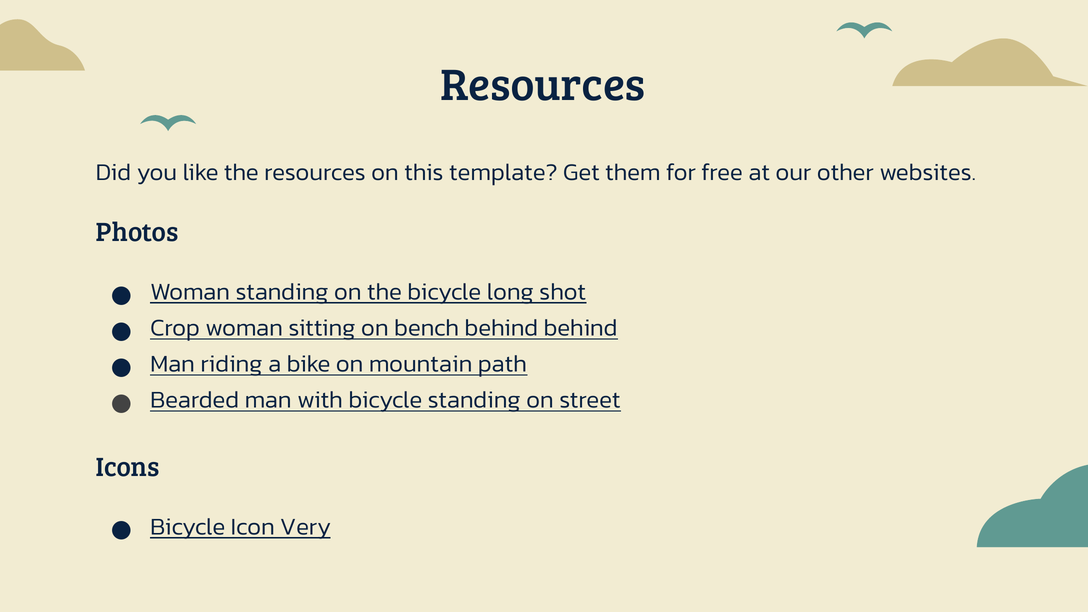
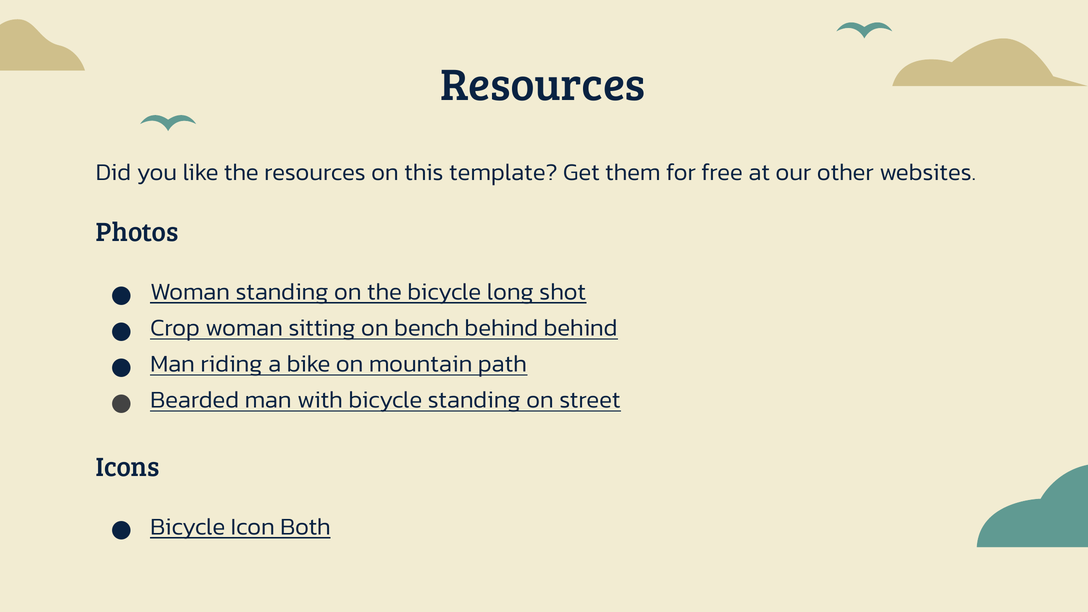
Very: Very -> Both
